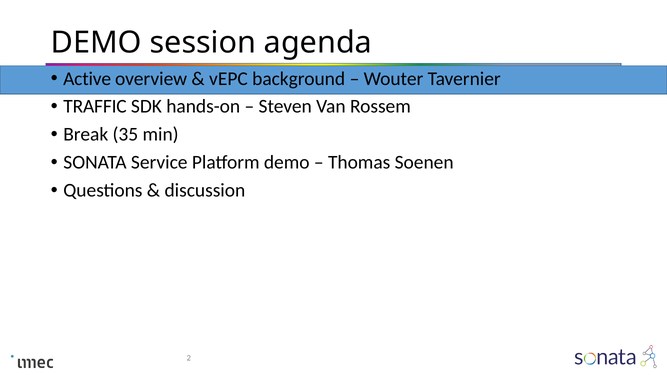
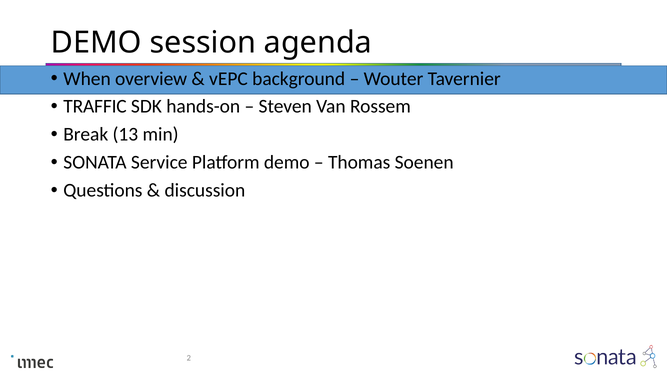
Active: Active -> When
35: 35 -> 13
